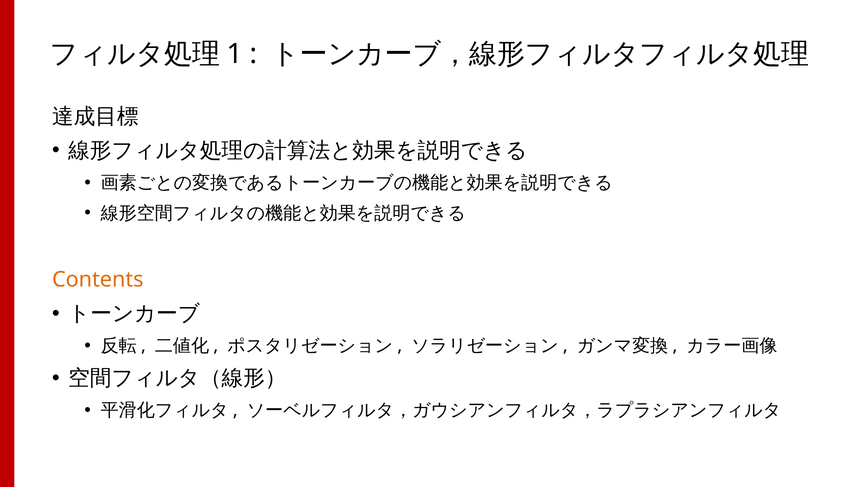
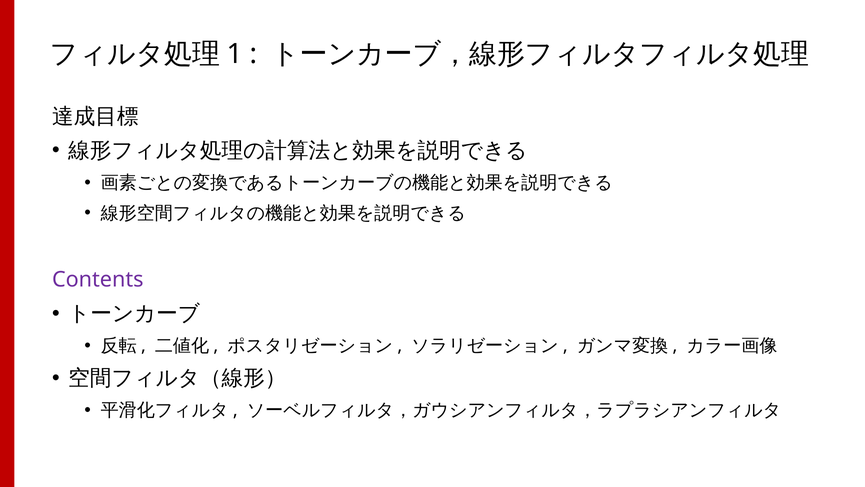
Contents colour: orange -> purple
